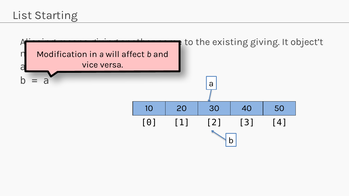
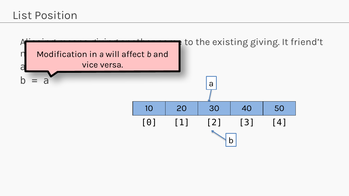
Starting: Starting -> Position
object’t: object’t -> friend’t
